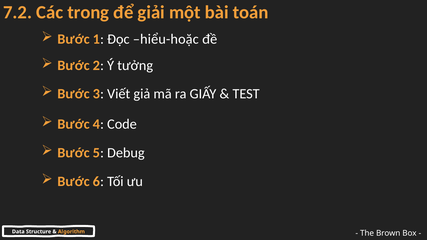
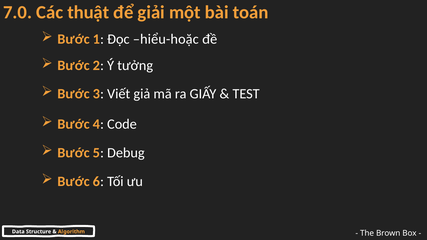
7.2: 7.2 -> 7.0
trong: trong -> thuật
